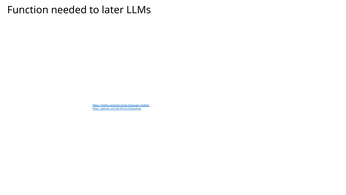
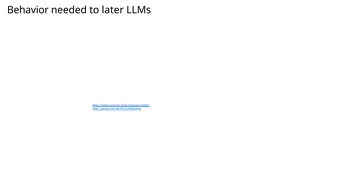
Function: Function -> Behavior
